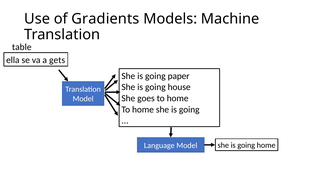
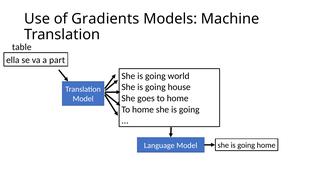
gets: gets -> part
paper: paper -> world
